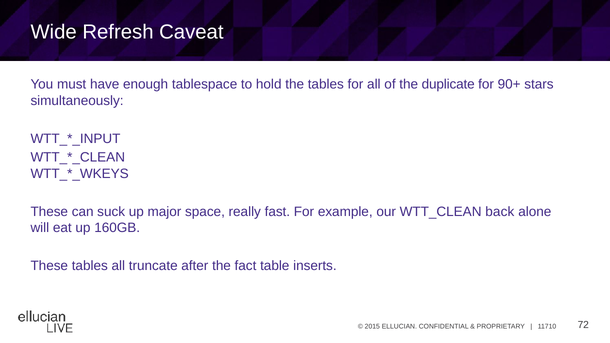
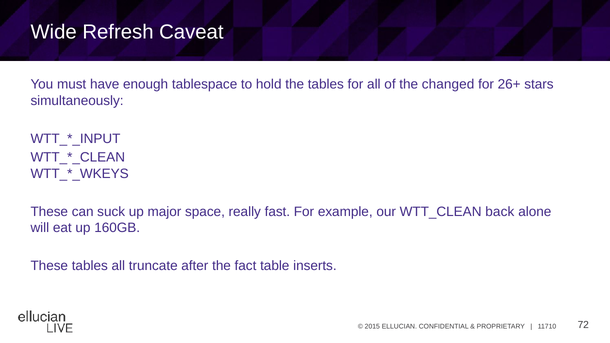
duplicate: duplicate -> changed
90+: 90+ -> 26+
